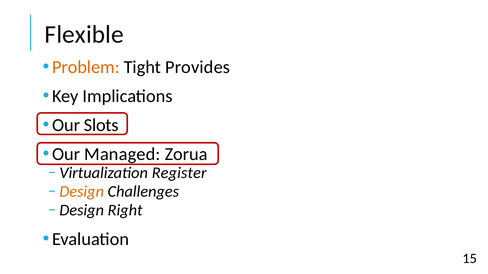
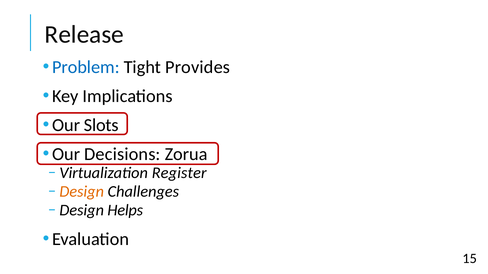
Flexible: Flexible -> Release
Problem colour: orange -> blue
Managed: Managed -> Decisions
Right: Right -> Helps
